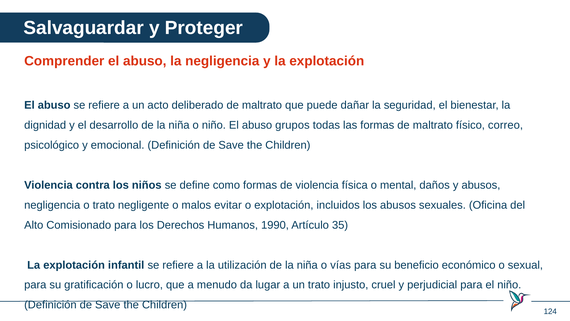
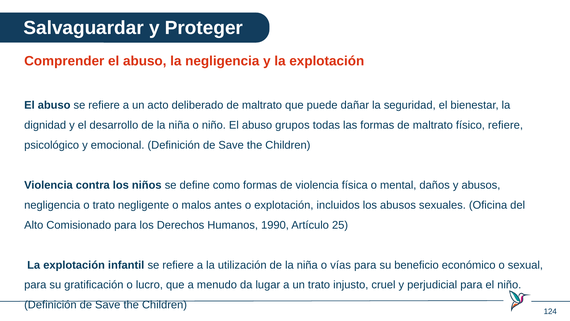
físico correo: correo -> refiere
evitar: evitar -> antes
35: 35 -> 25
